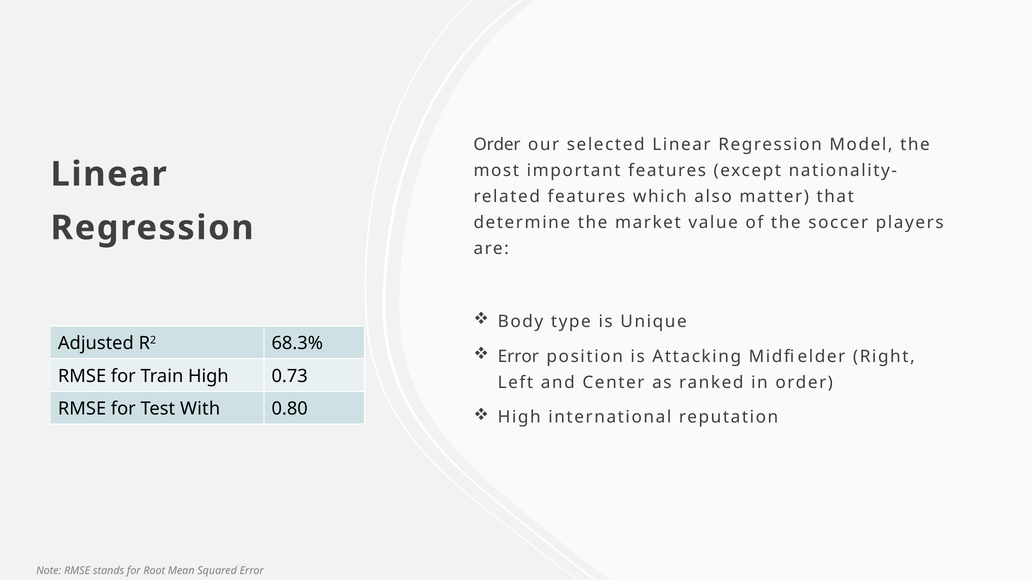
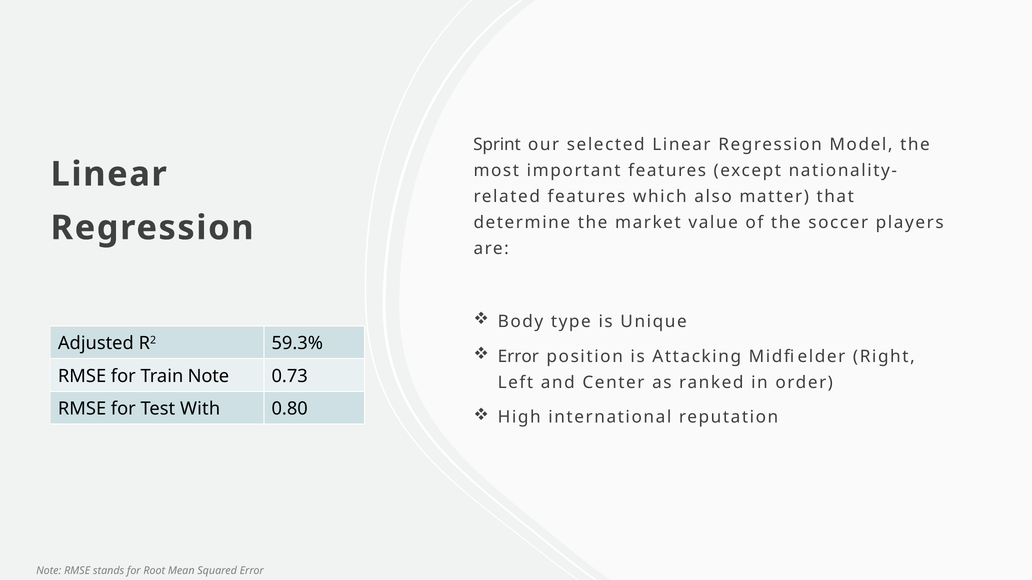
Order at (497, 145): Order -> Sprint
68.3%: 68.3% -> 59.3%
Train High: High -> Note
